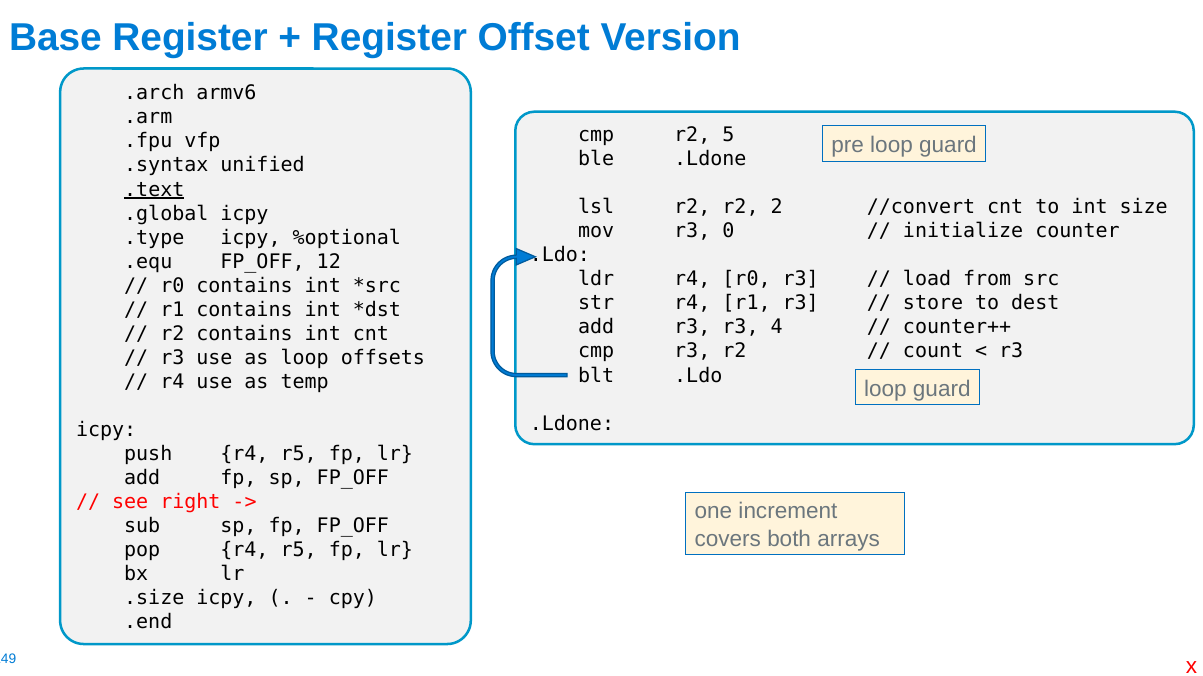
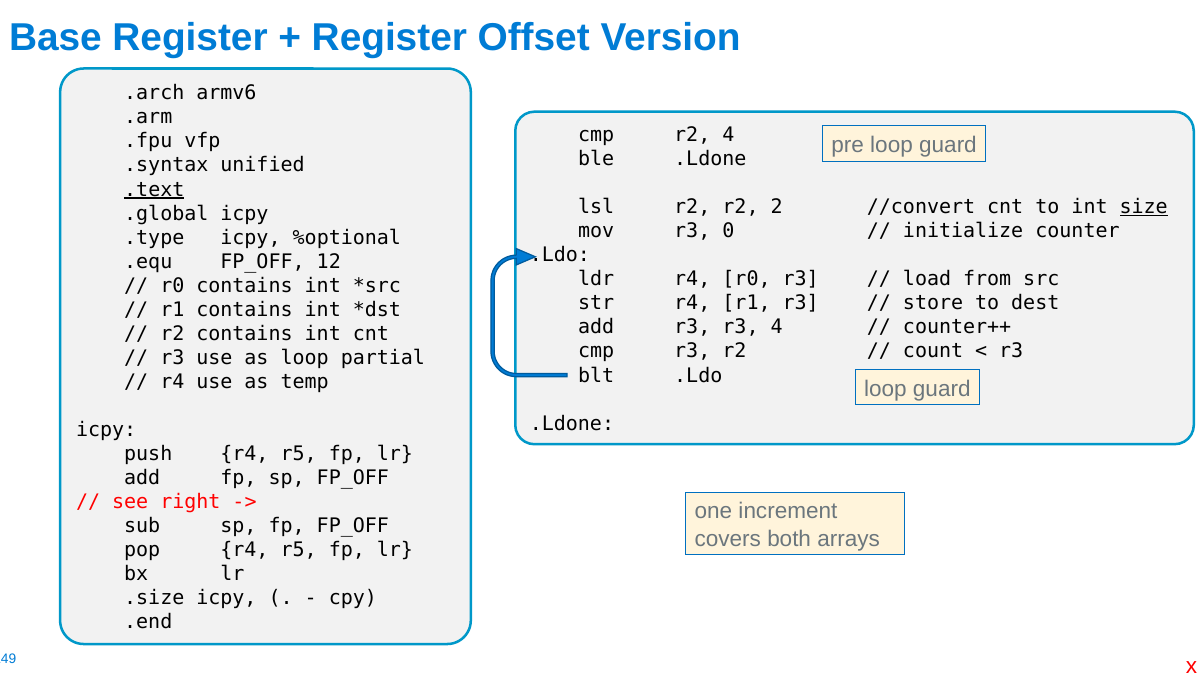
r2 5: 5 -> 4
size underline: none -> present
offsets: offsets -> partial
